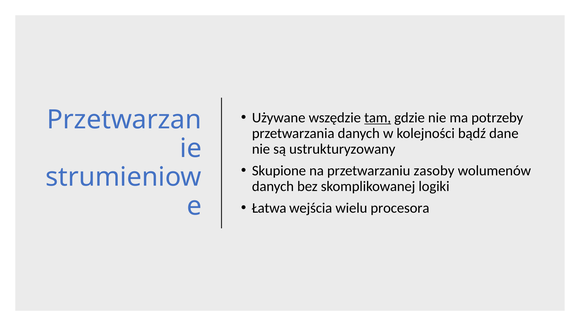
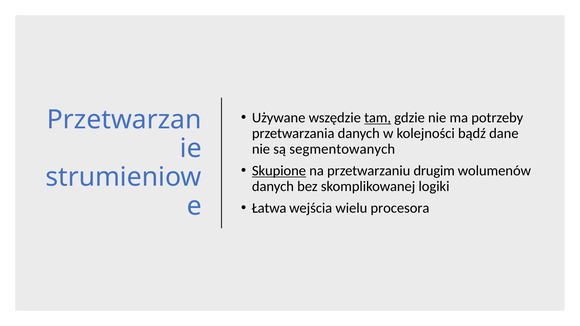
ustrukturyzowany: ustrukturyzowany -> segmentowanych
Skupione underline: none -> present
zasoby: zasoby -> drugim
